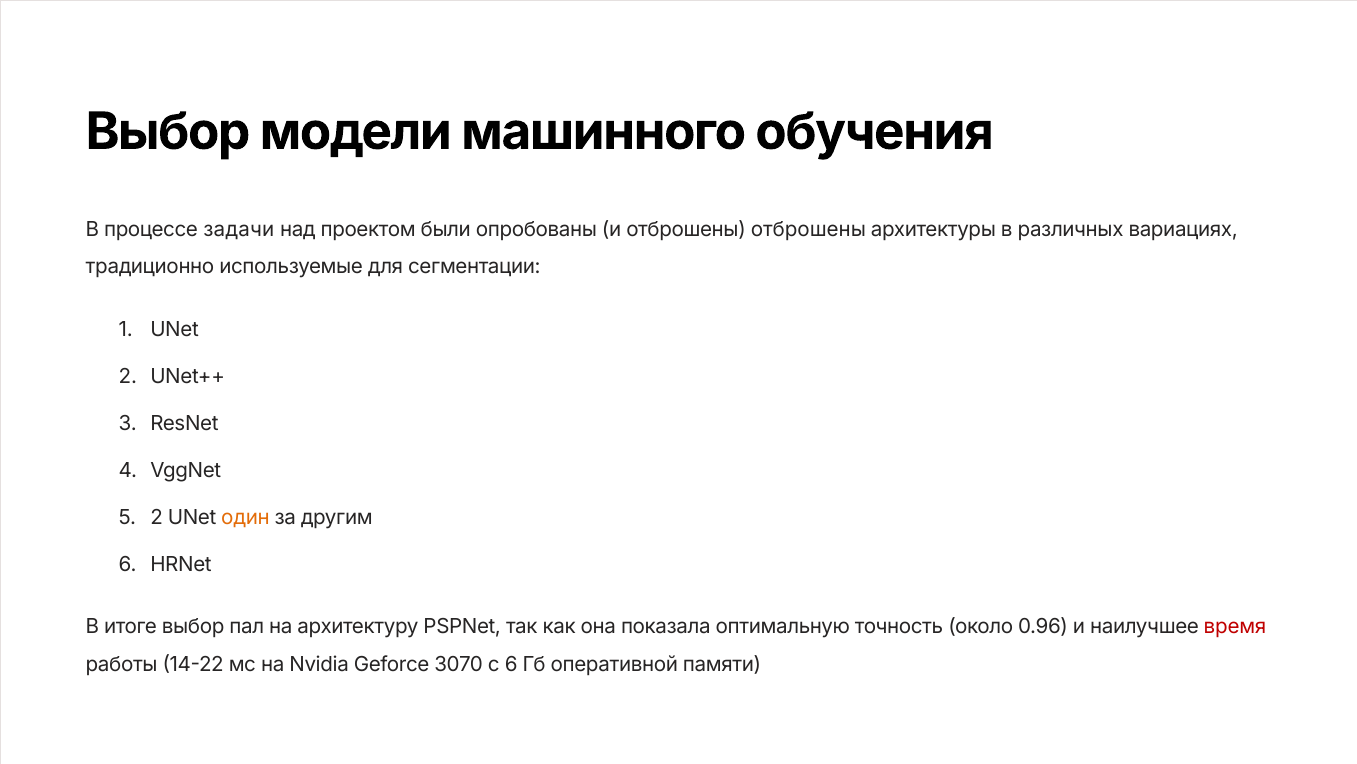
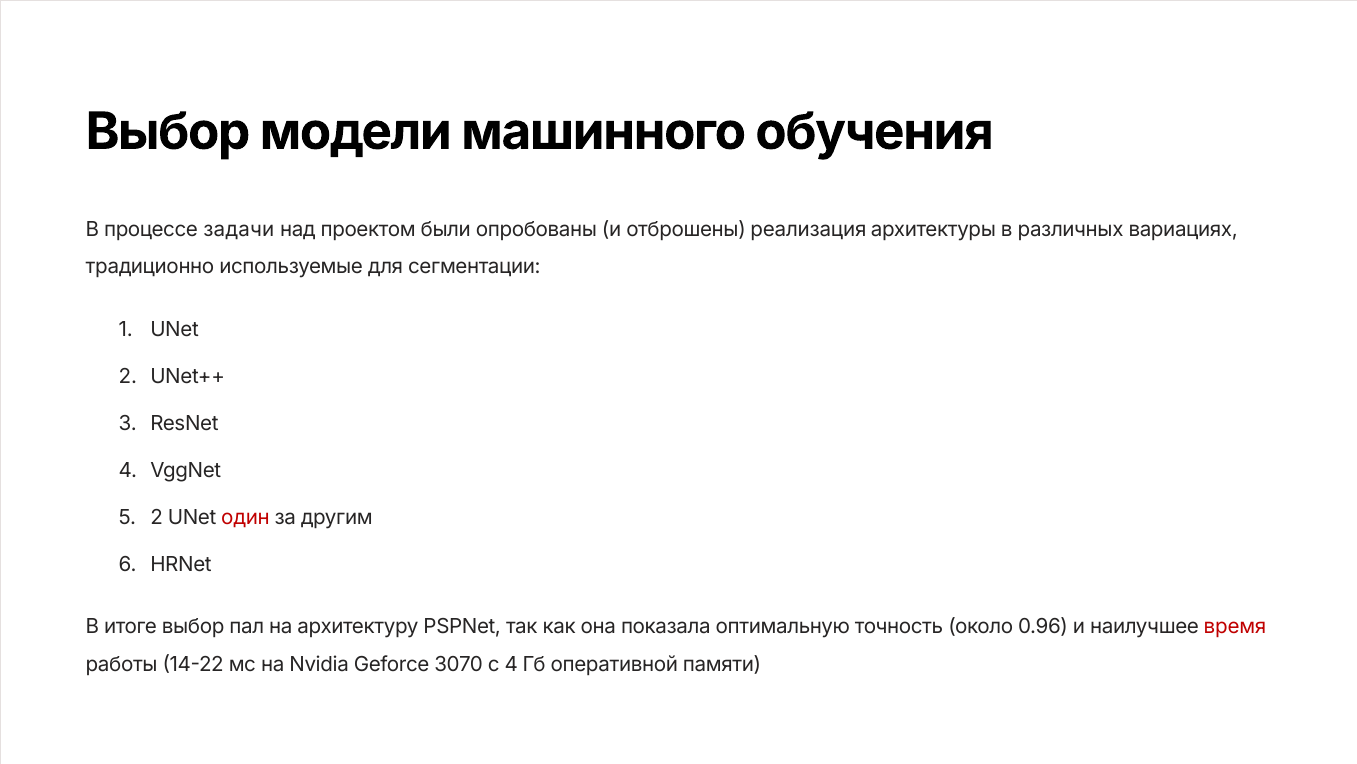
отброшены отброшены: отброшены -> реализация
один colour: orange -> red
с 6: 6 -> 4
